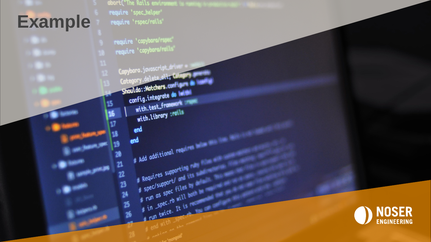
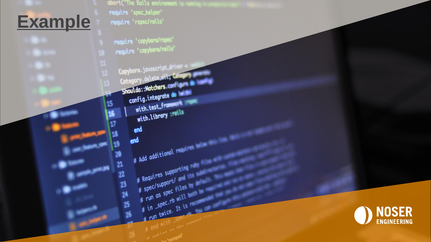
Example underline: none -> present
